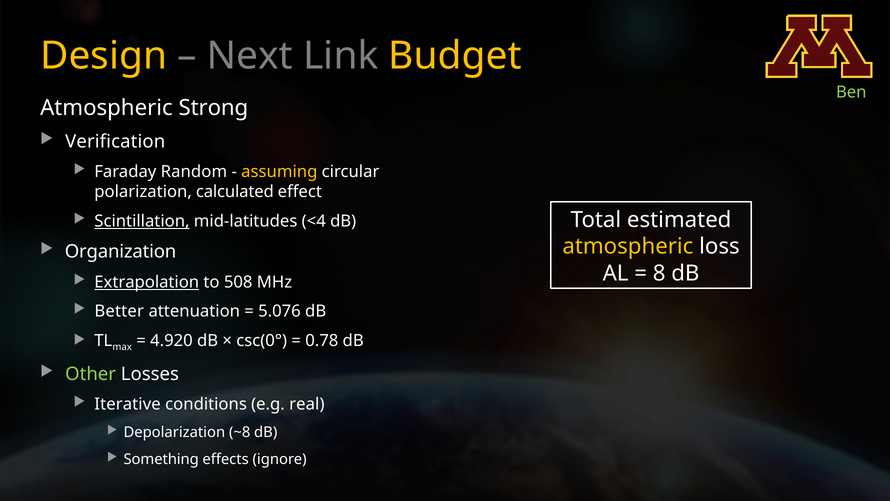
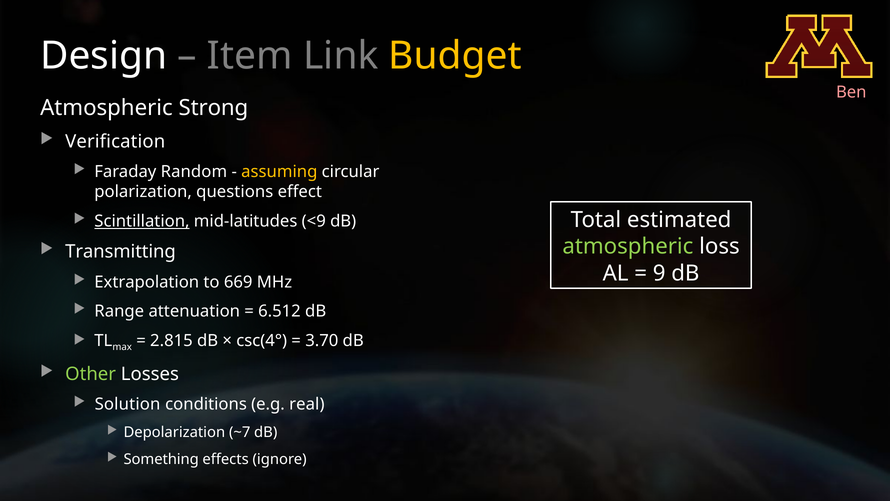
Design colour: yellow -> white
Next: Next -> Item
Ben colour: light green -> pink
calculated: calculated -> questions
<4: <4 -> <9
atmospheric at (628, 246) colour: yellow -> light green
Organization: Organization -> Transmitting
8: 8 -> 9
Extrapolation underline: present -> none
508: 508 -> 669
Better: Better -> Range
5.076: 5.076 -> 6.512
4.920: 4.920 -> 2.815
csc(0°: csc(0° -> csc(4°
0.78: 0.78 -> 3.70
Iterative: Iterative -> Solution
~8: ~8 -> ~7
